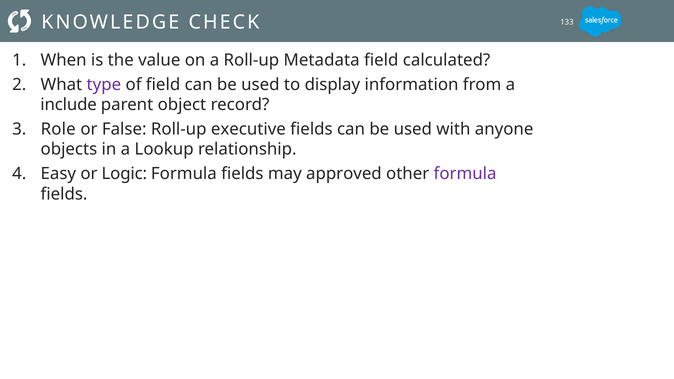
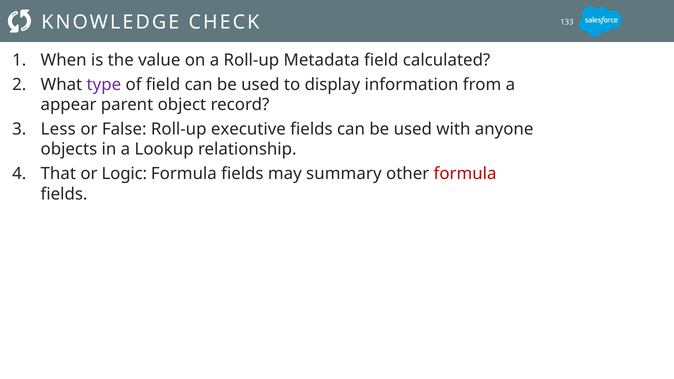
include: include -> appear
Role: Role -> Less
Easy: Easy -> That
approved: approved -> summary
formula at (465, 174) colour: purple -> red
